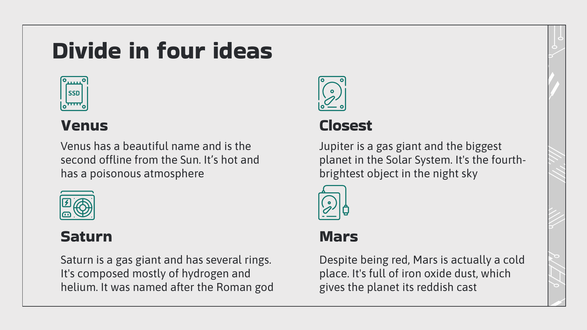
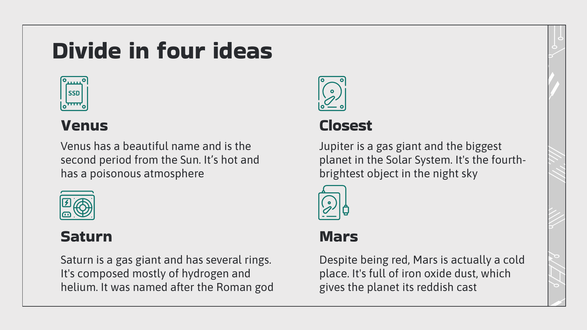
offline: offline -> period
